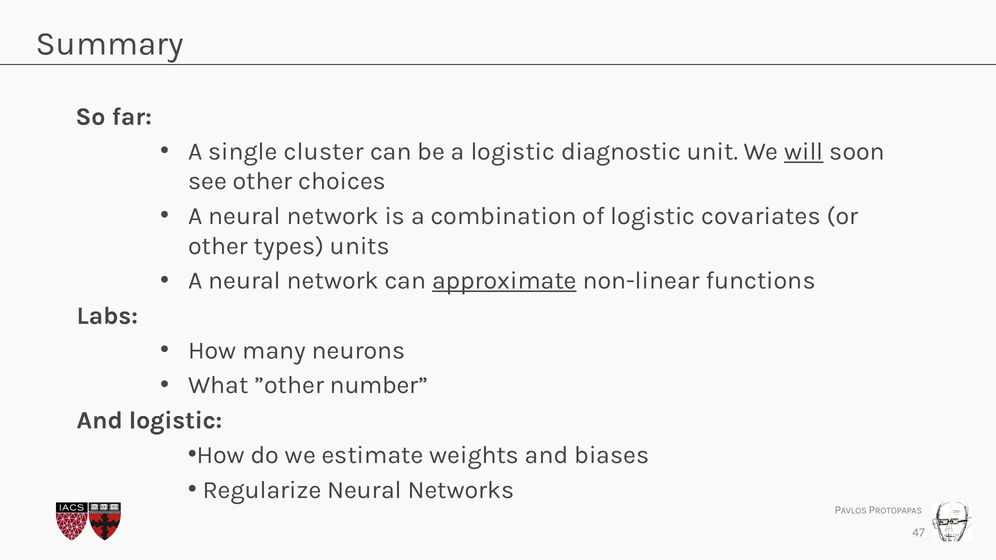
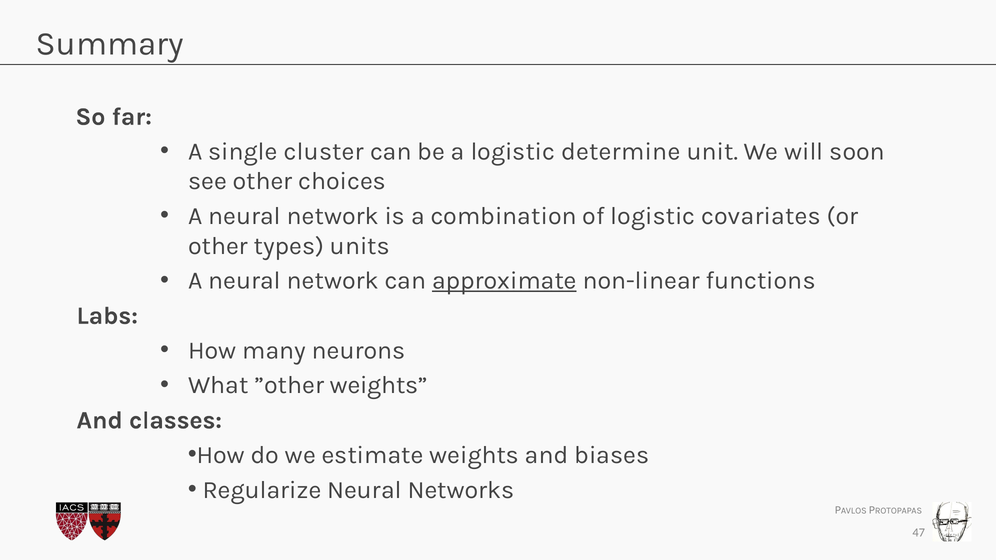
diagnostic: diagnostic -> determine
will underline: present -> none
”other number: number -> weights
And logistic: logistic -> classes
